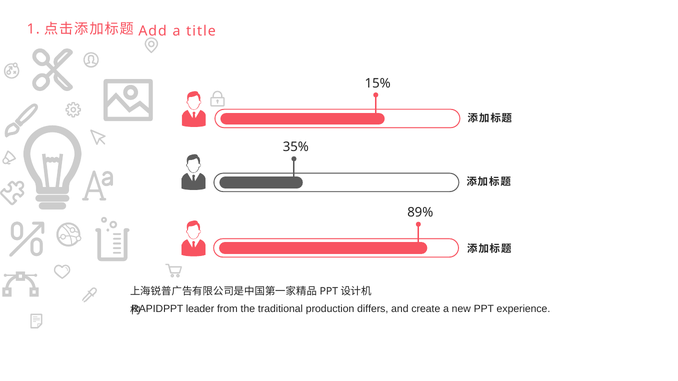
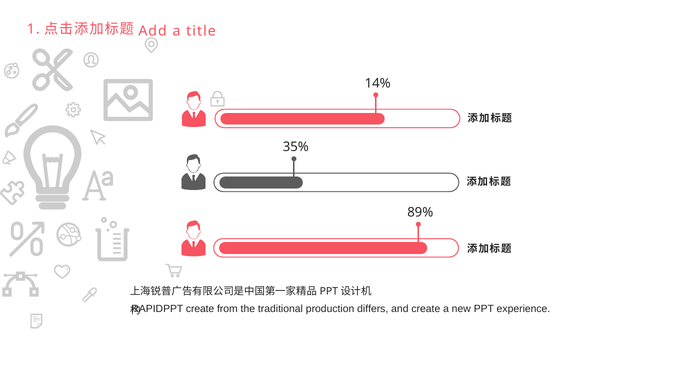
15%: 15% -> 14%
leader at (200, 309): leader -> create
